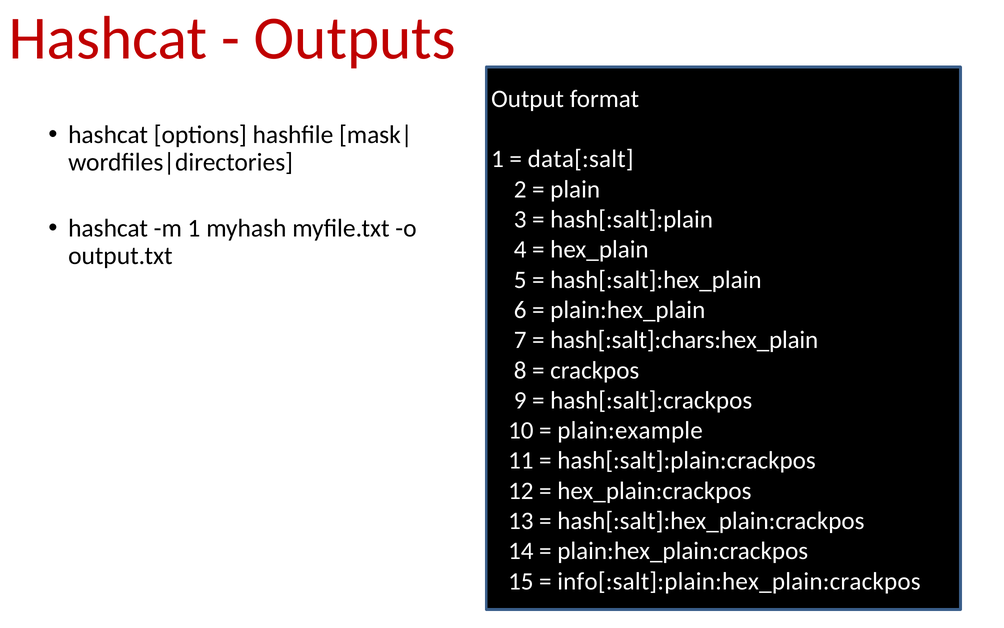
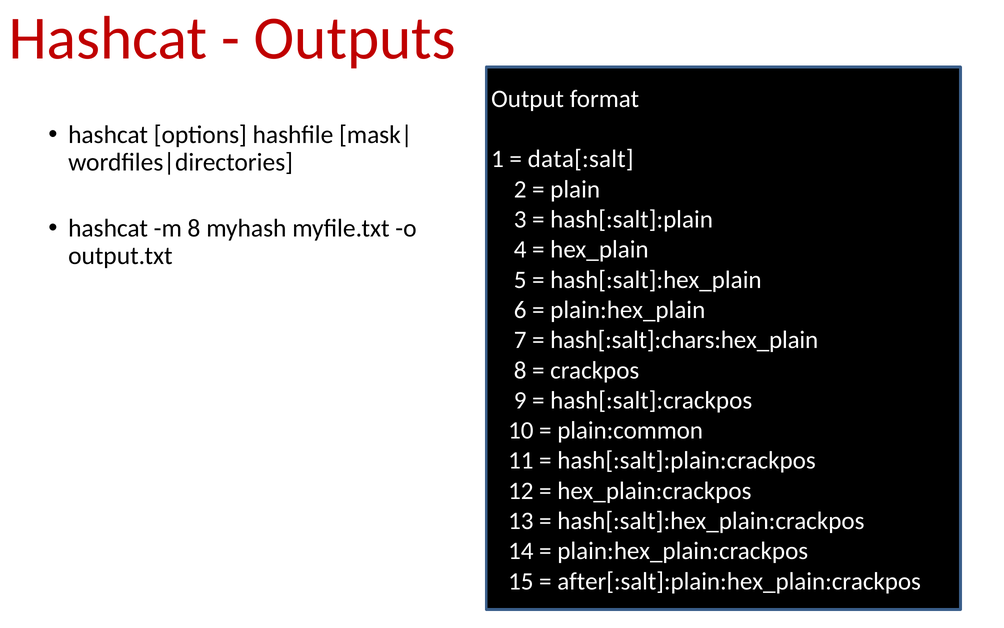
m 1: 1 -> 8
plain:example: plain:example -> plain:common
info[:salt]:plain:hex_plain:crackpos: info[:salt]:plain:hex_plain:crackpos -> after[:salt]:plain:hex_plain:crackpos
